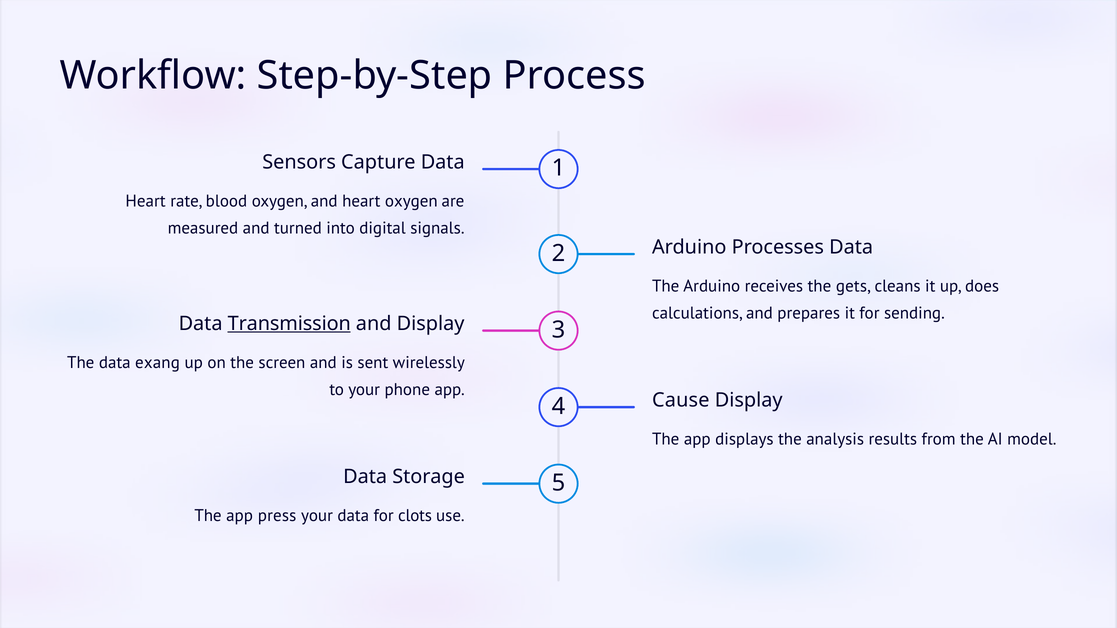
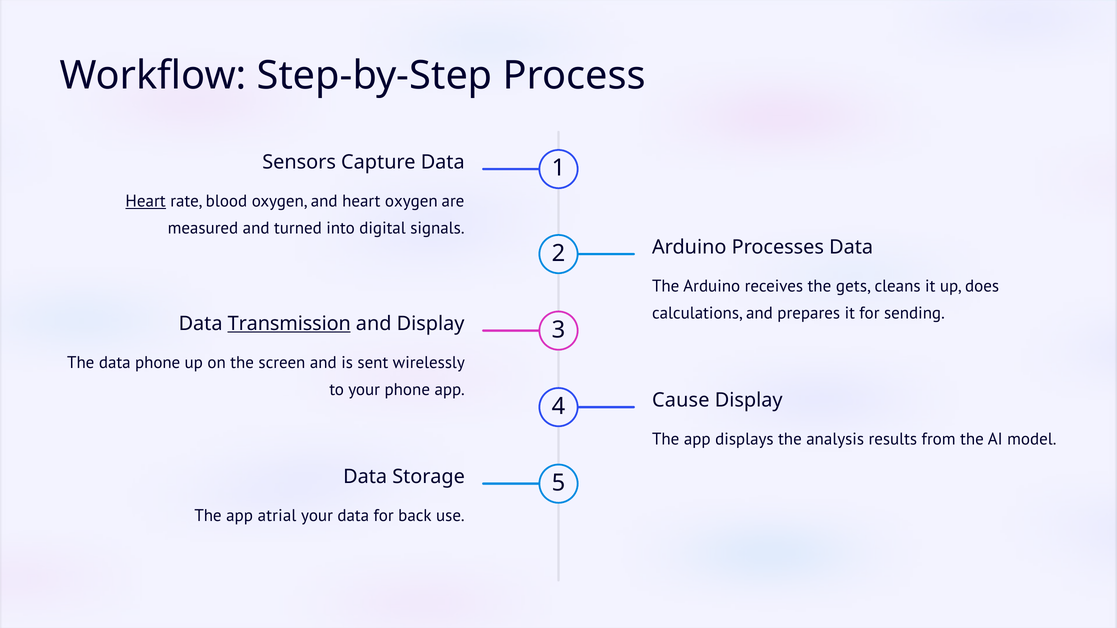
Heart at (146, 201) underline: none -> present
data exang: exang -> phone
press: press -> atrial
clots: clots -> back
